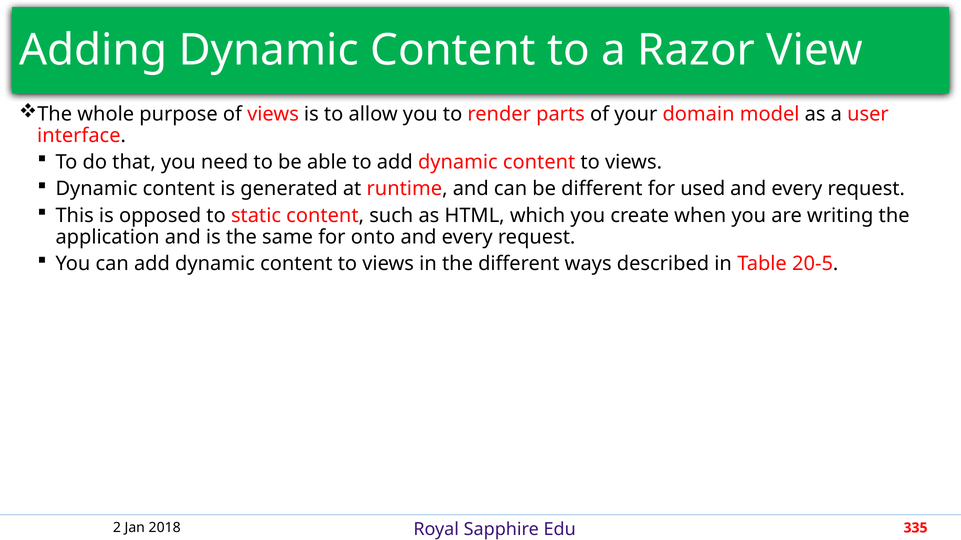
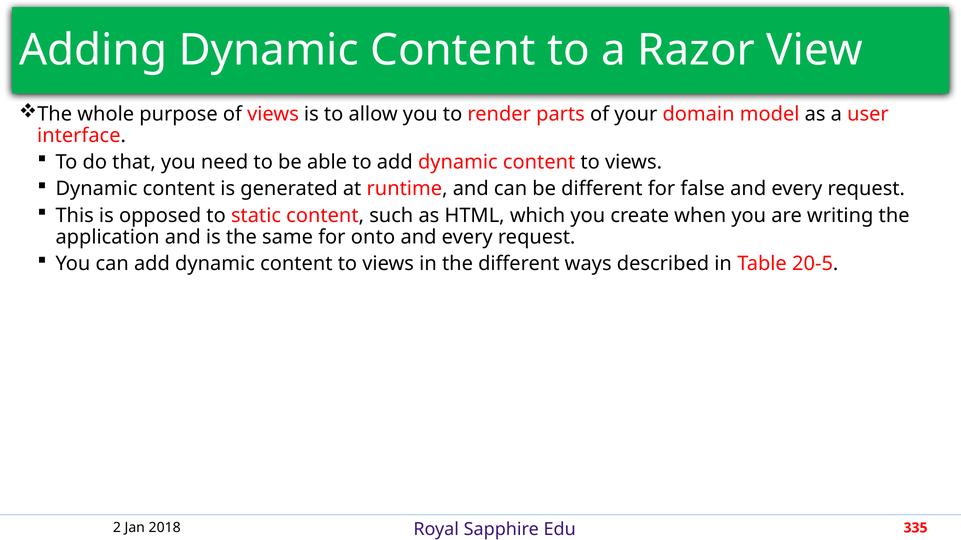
used: used -> false
